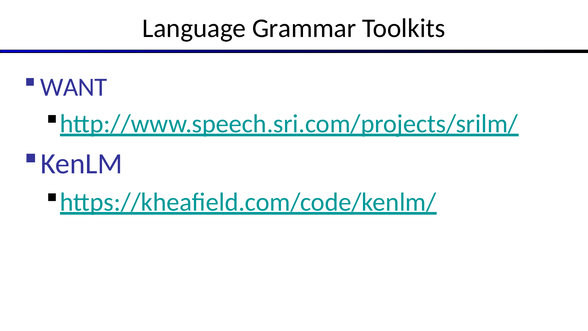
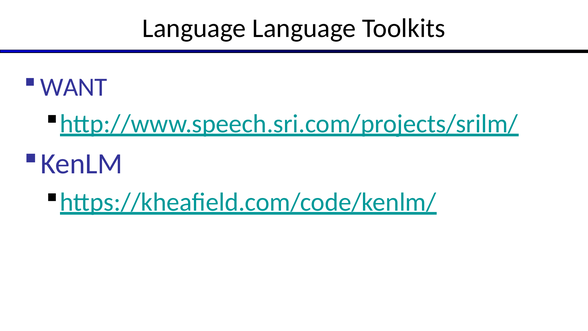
Language Grammar: Grammar -> Language
